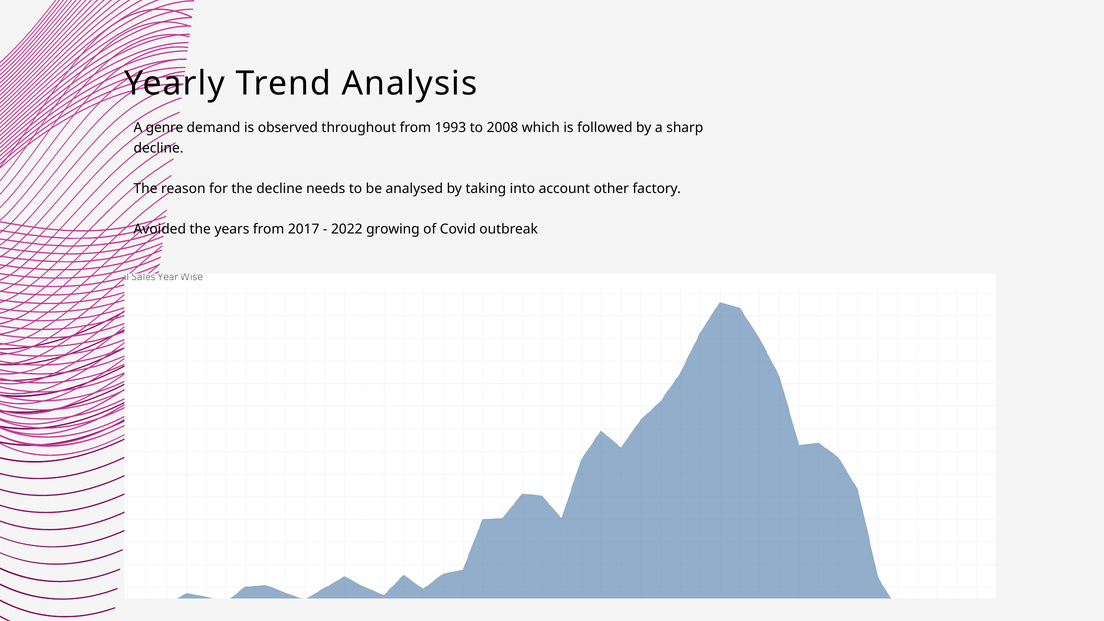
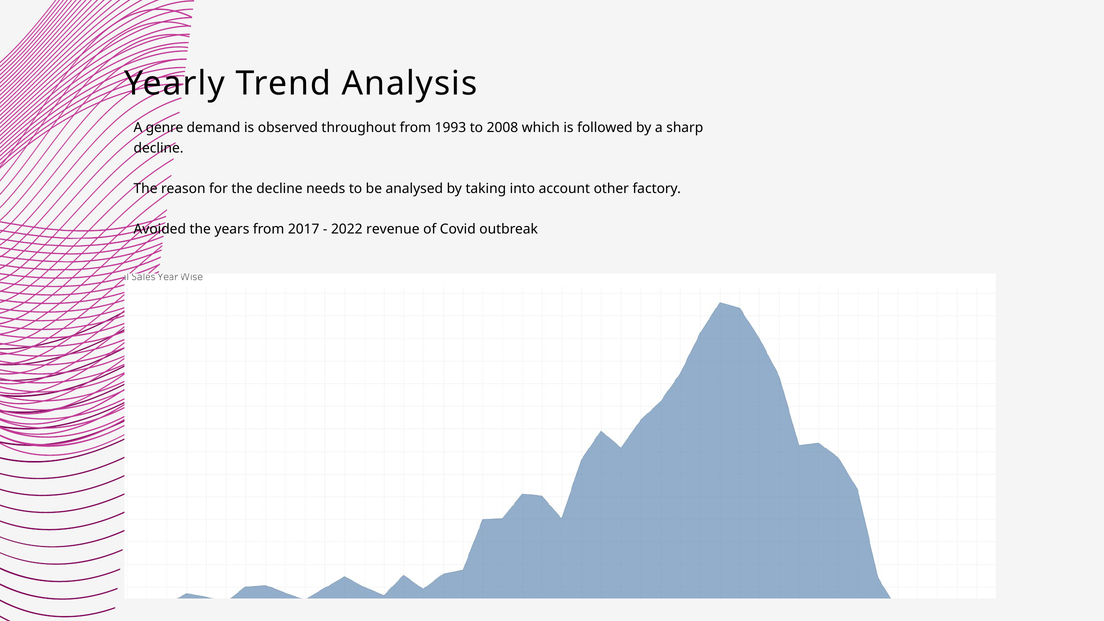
growing: growing -> revenue
